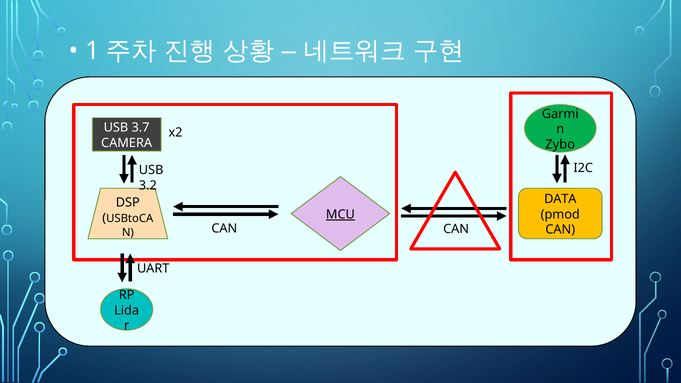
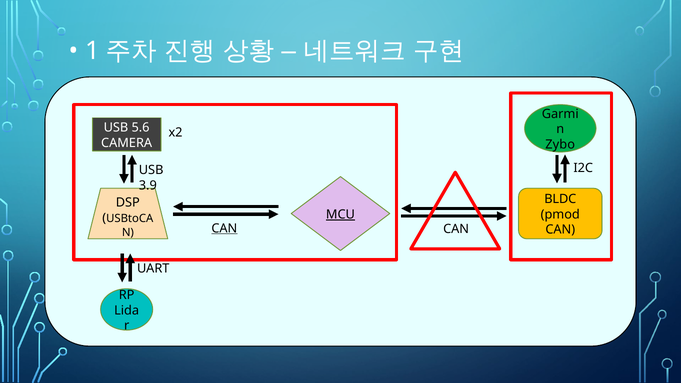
3.7: 3.7 -> 5.6
3.2: 3.2 -> 3.9
DATA: DATA -> BLDC
CAN at (224, 228) underline: none -> present
